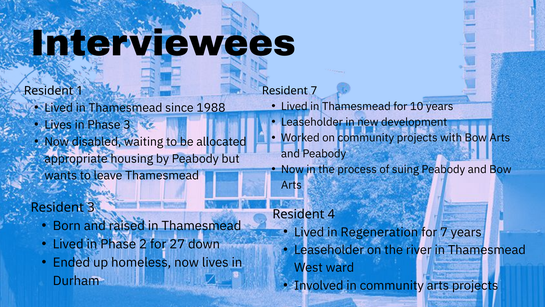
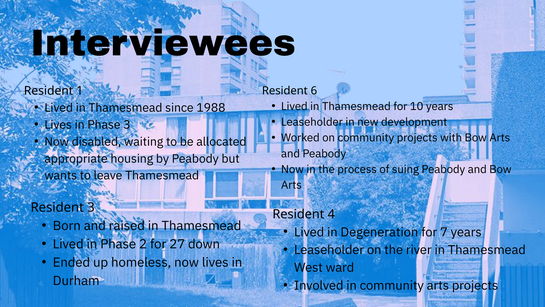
Resident 7: 7 -> 6
Regeneration: Regeneration -> Degeneration
